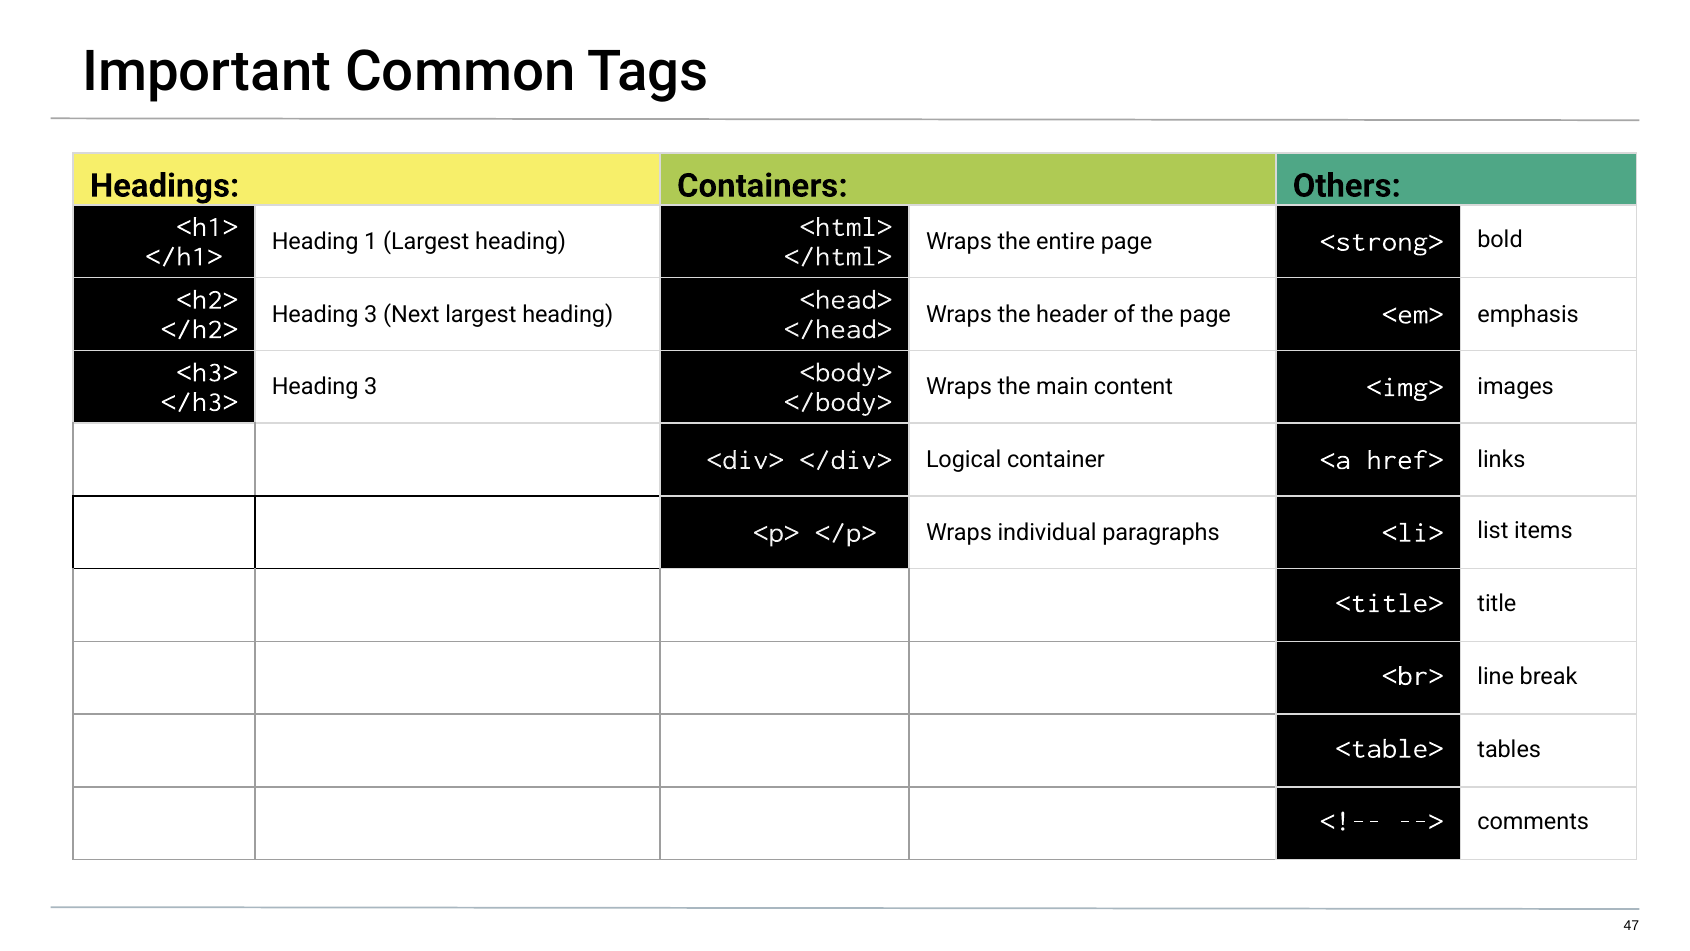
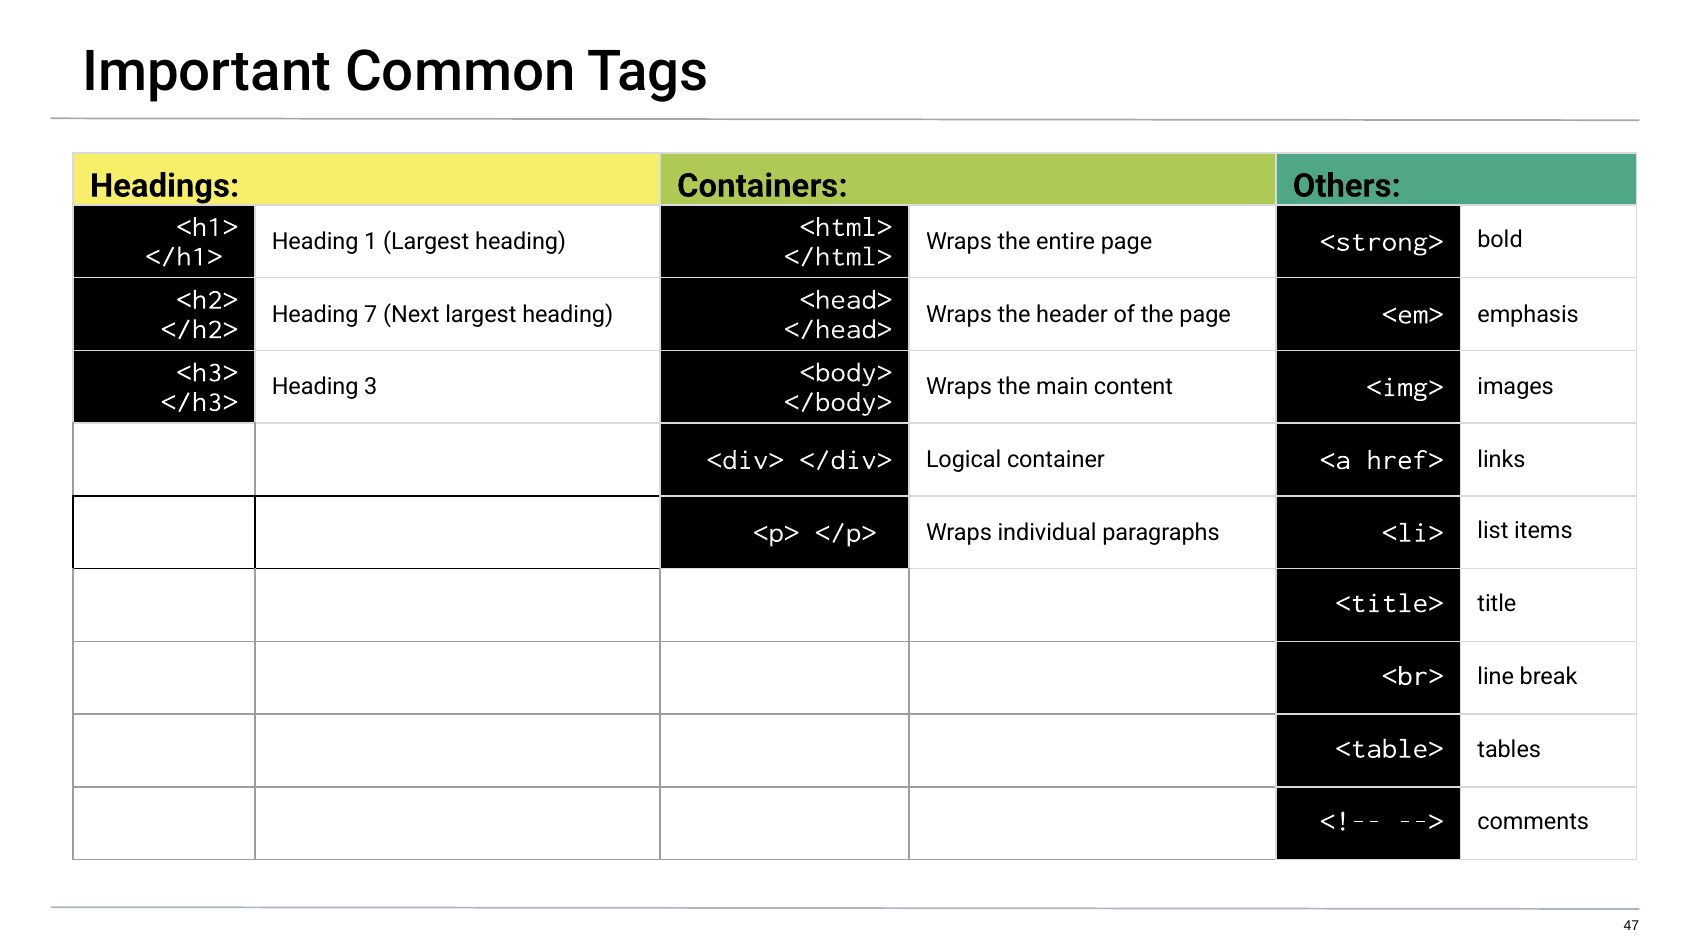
3 at (371, 314): 3 -> 7
